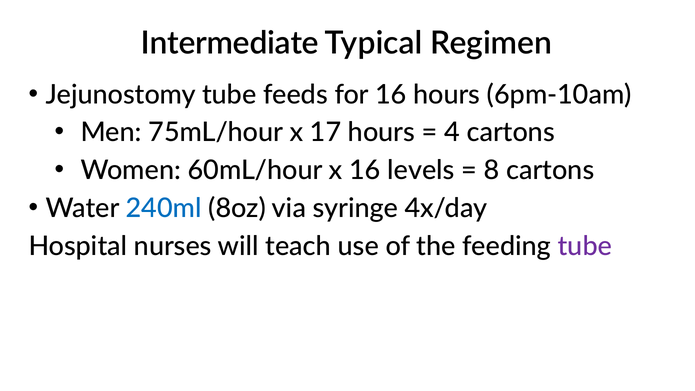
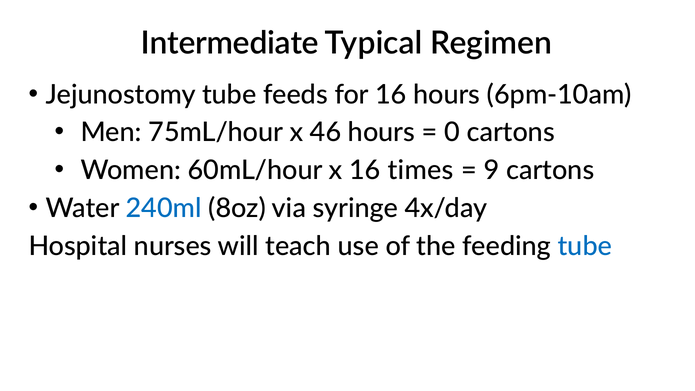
17: 17 -> 46
4: 4 -> 0
levels: levels -> times
8: 8 -> 9
tube at (585, 246) colour: purple -> blue
